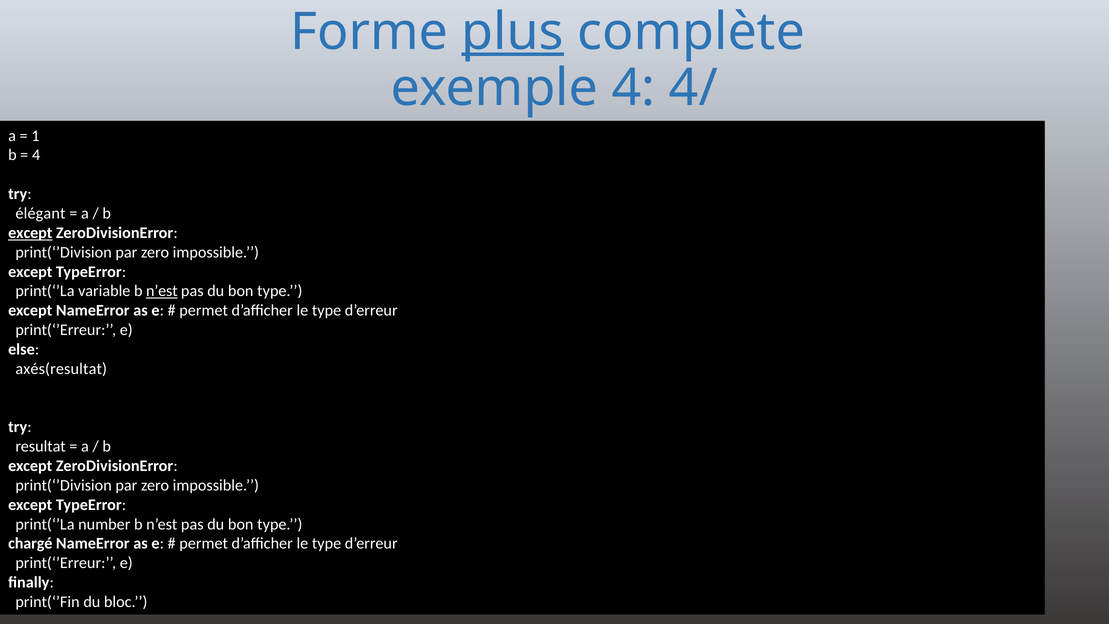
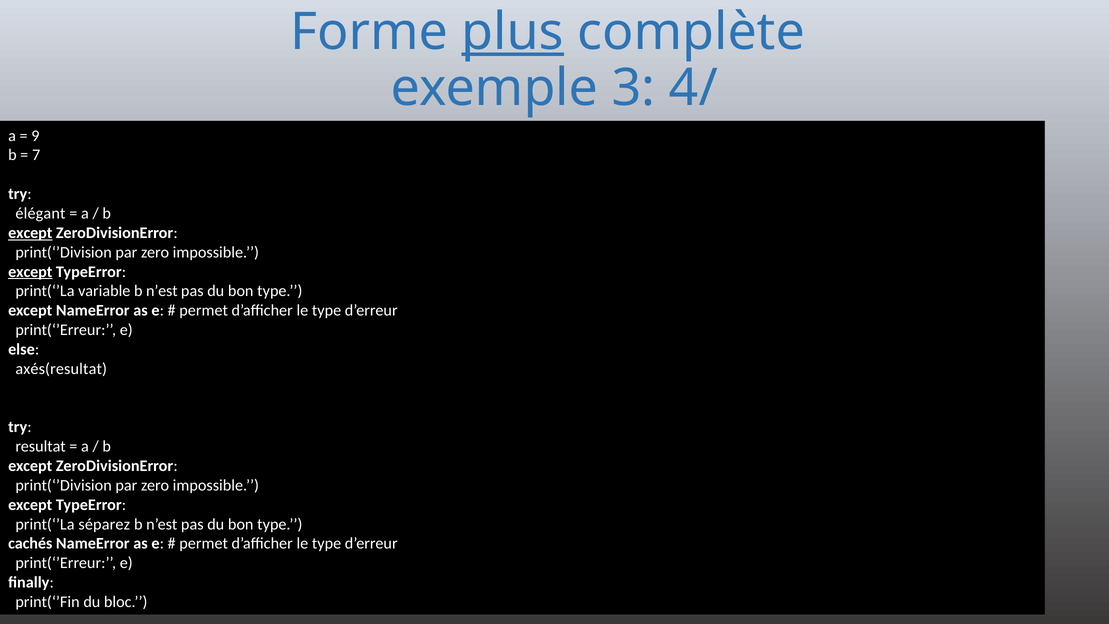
exemple 4: 4 -> 3
1: 1 -> 9
4 at (36, 155): 4 -> 7
except at (30, 272) underline: none -> present
n’est at (162, 291) underline: present -> none
number: number -> séparez
chargé: chargé -> cachés
